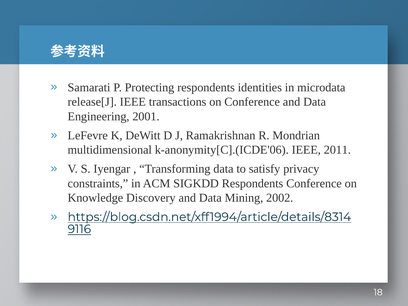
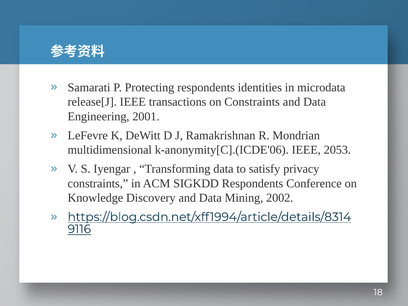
on Conference: Conference -> Constraints
2011: 2011 -> 2053
